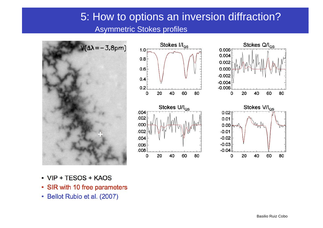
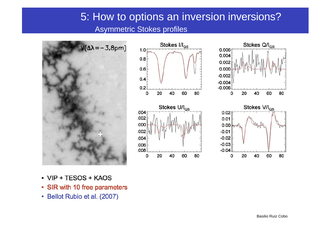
diffraction: diffraction -> inversions
